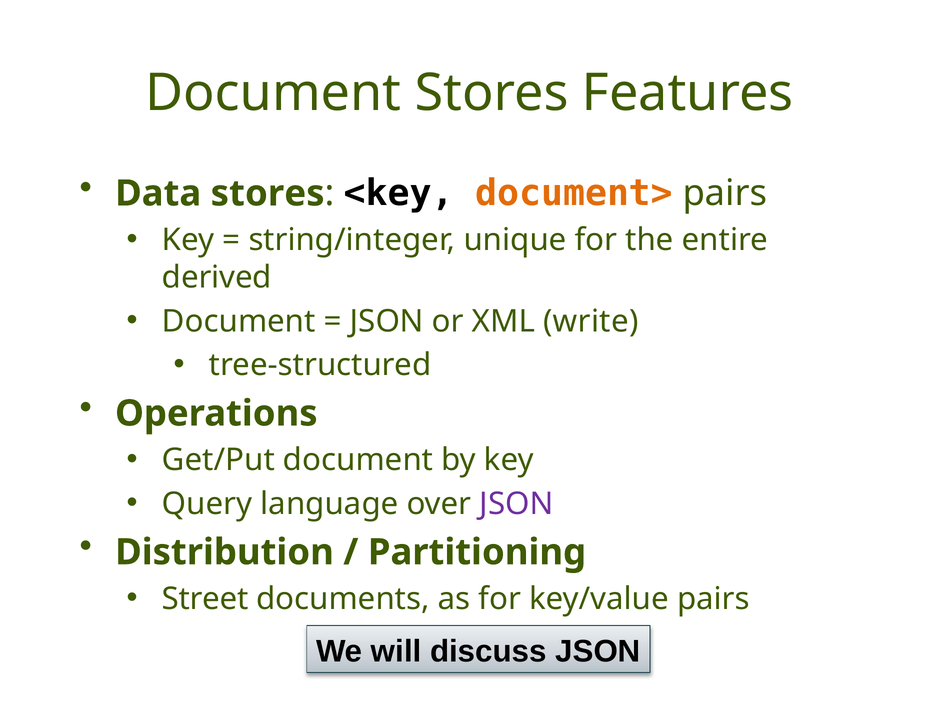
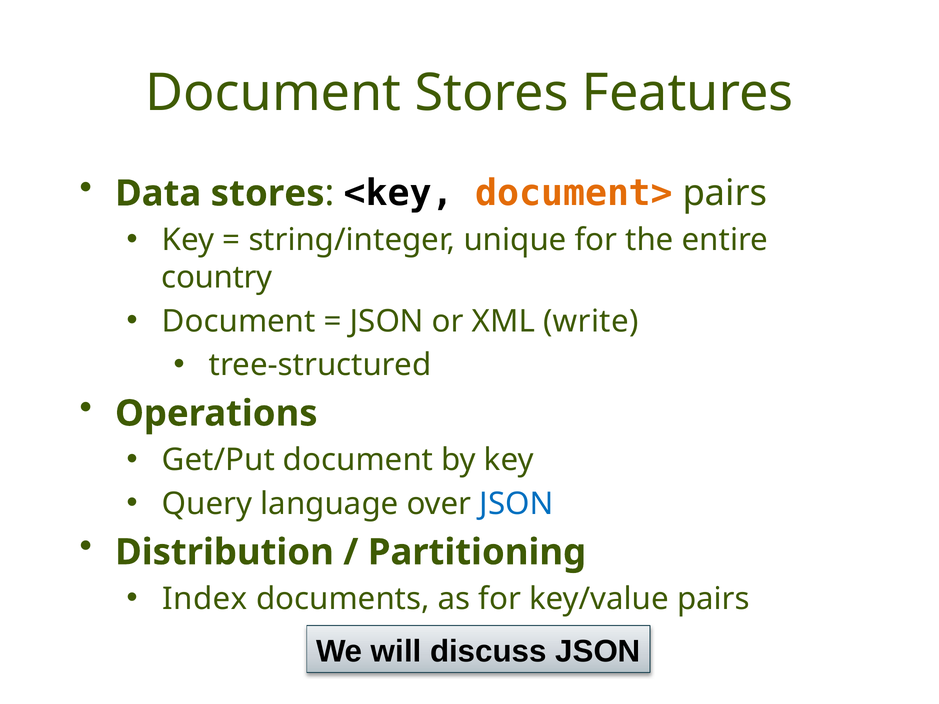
derived: derived -> country
JSON at (516, 504) colour: purple -> blue
Street: Street -> Index
